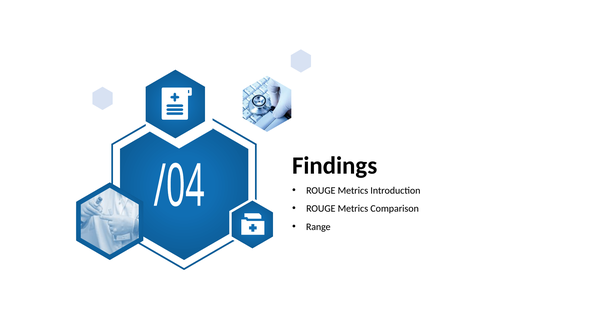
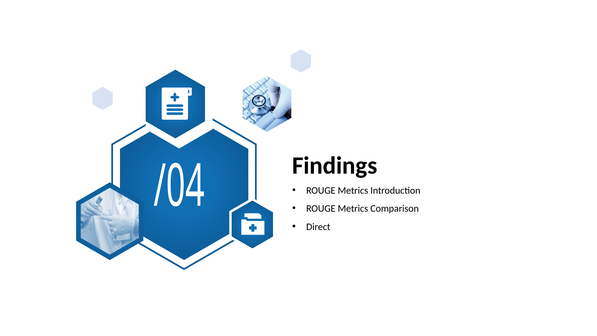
Range: Range -> Direct
